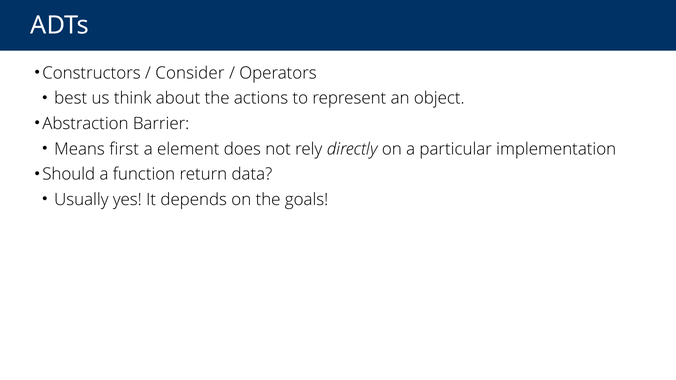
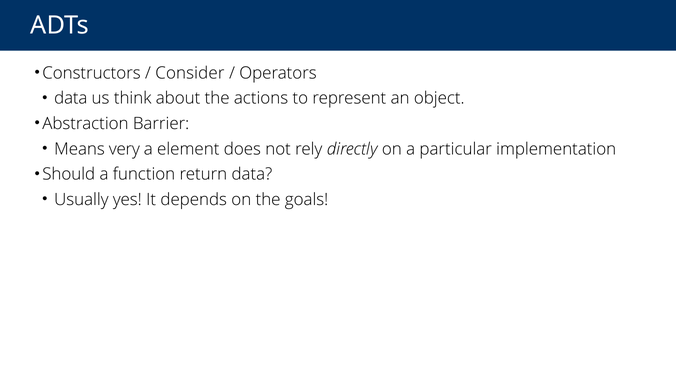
best at (71, 98): best -> data
first: first -> very
